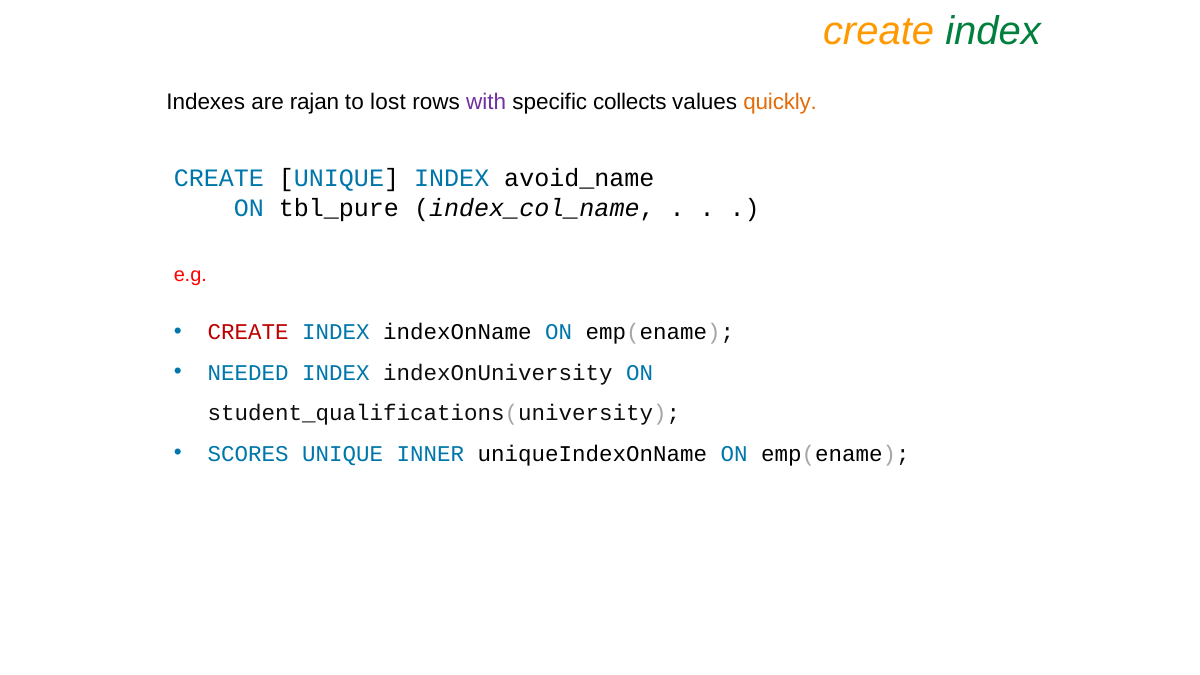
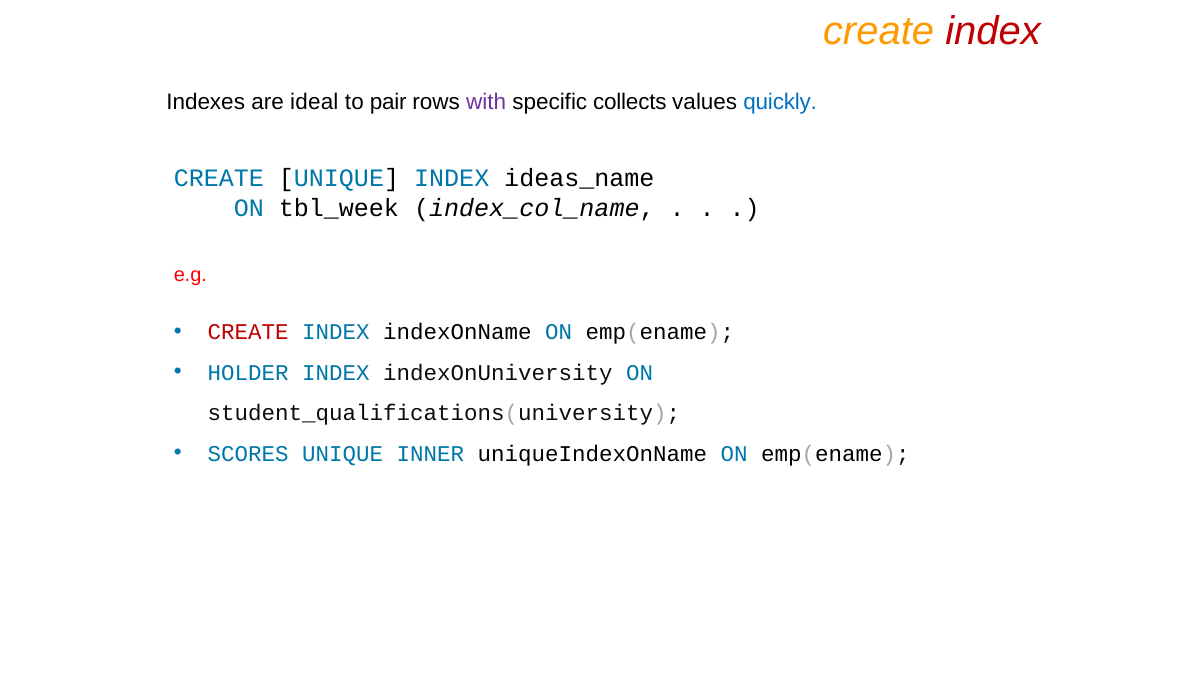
index at (993, 31) colour: green -> red
rajan: rajan -> ideal
lost: lost -> pair
quickly colour: orange -> blue
avoid_name: avoid_name -> ideas_name
tbl_pure: tbl_pure -> tbl_week
NEEDED: NEEDED -> HOLDER
